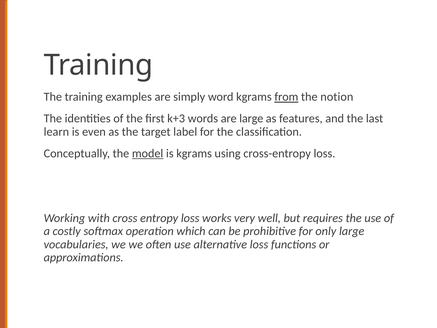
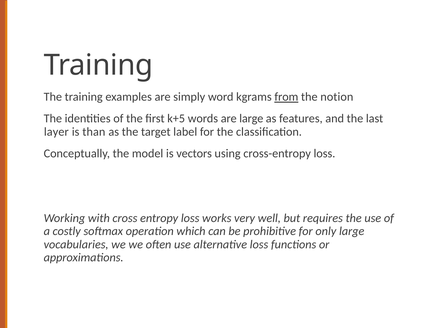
k+3: k+3 -> k+5
learn: learn -> layer
even: even -> than
model underline: present -> none
is kgrams: kgrams -> vectors
